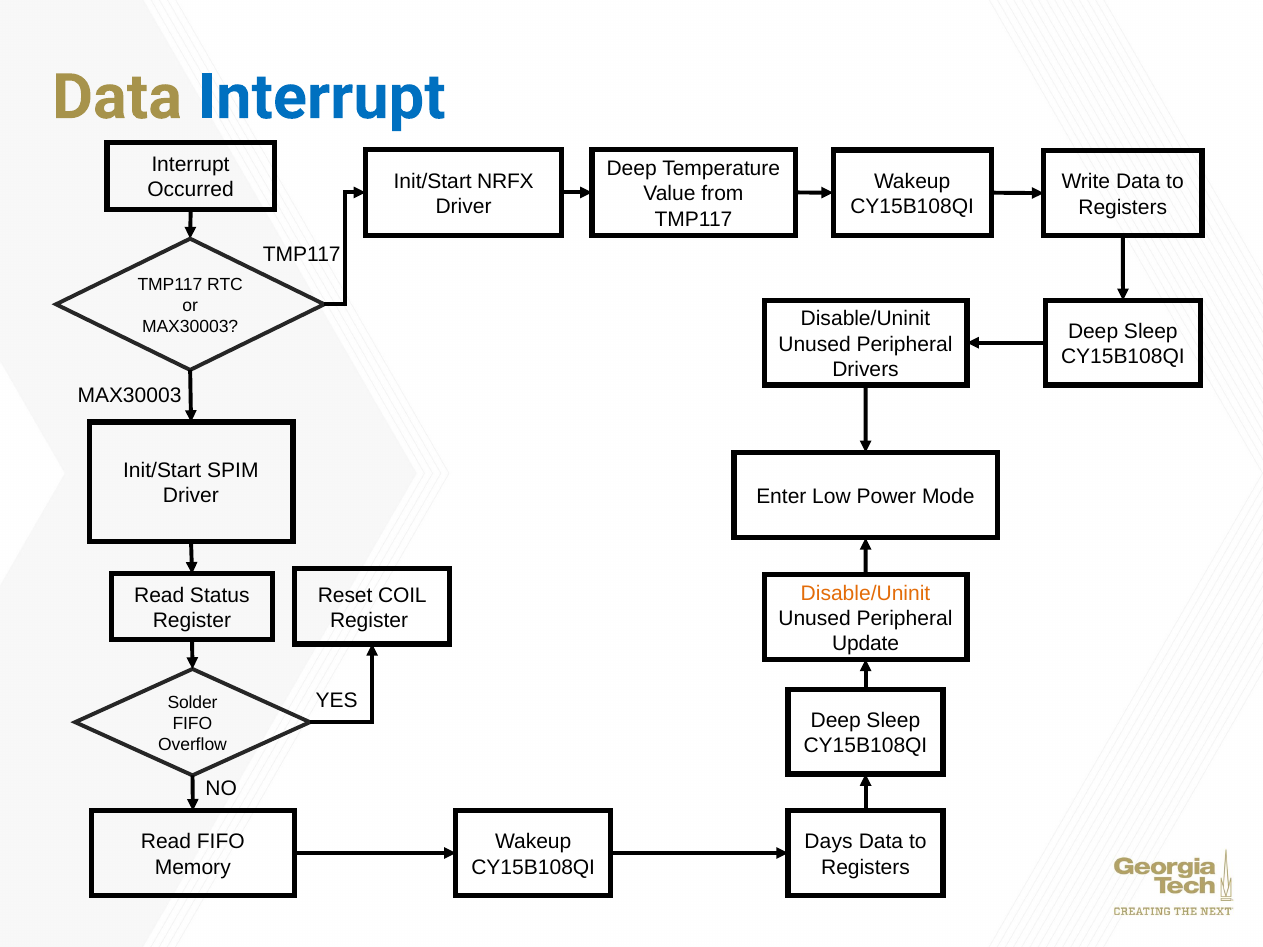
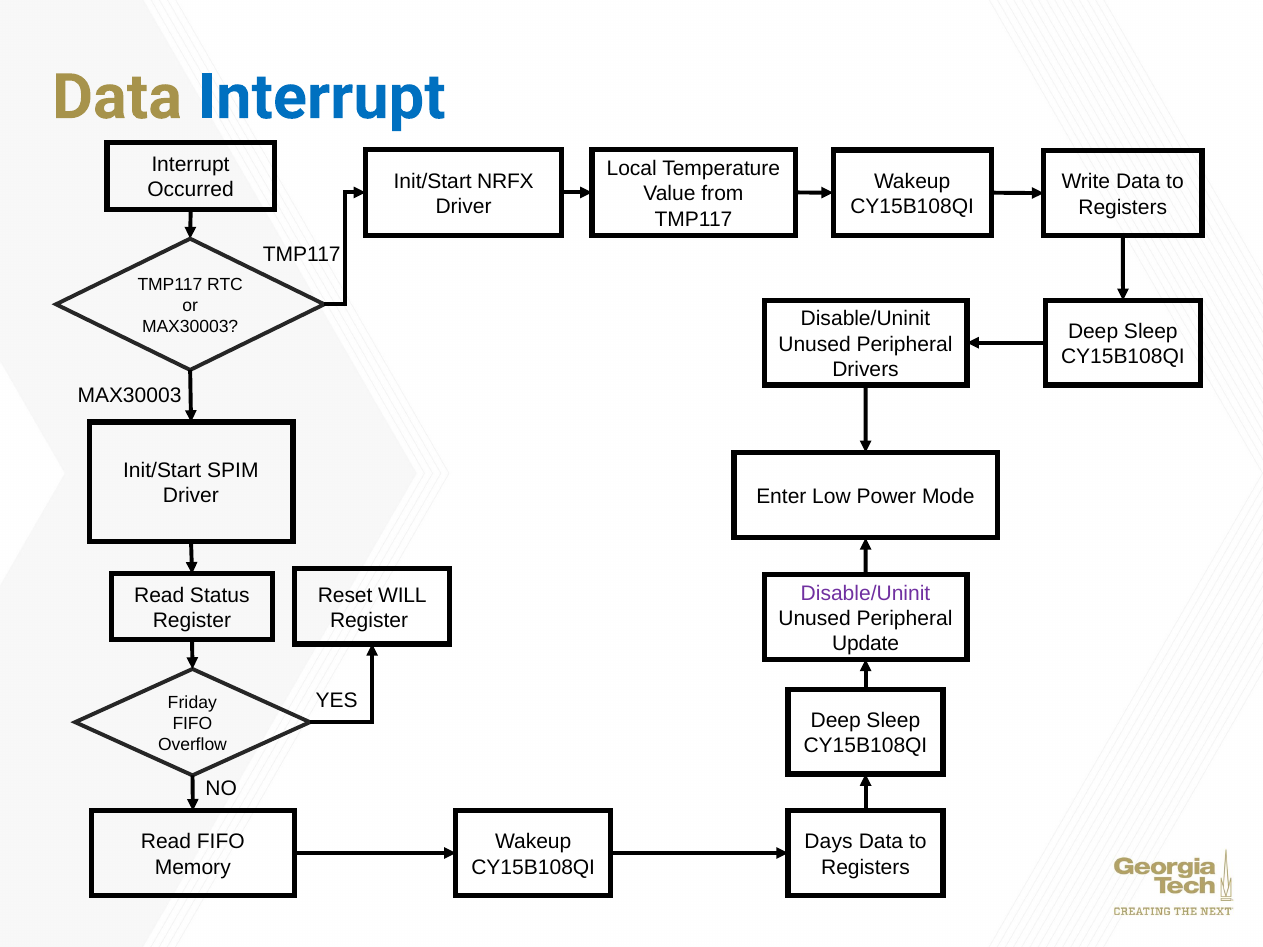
Deep at (632, 169): Deep -> Local
Disable/Uninit at (866, 593) colour: orange -> purple
COIL: COIL -> WILL
Solder: Solder -> Friday
